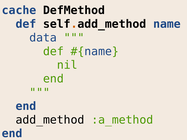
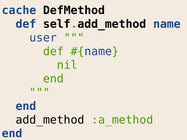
data: data -> user
